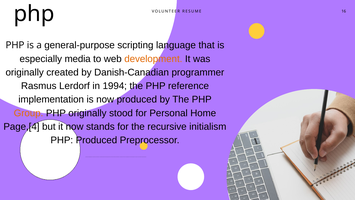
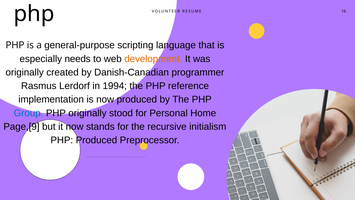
media: media -> needs
Group at (29, 113) colour: orange -> blue
Page,[4: Page,[4 -> Page,[9
